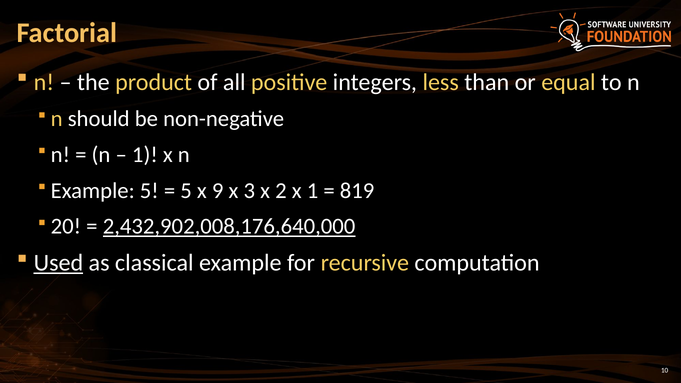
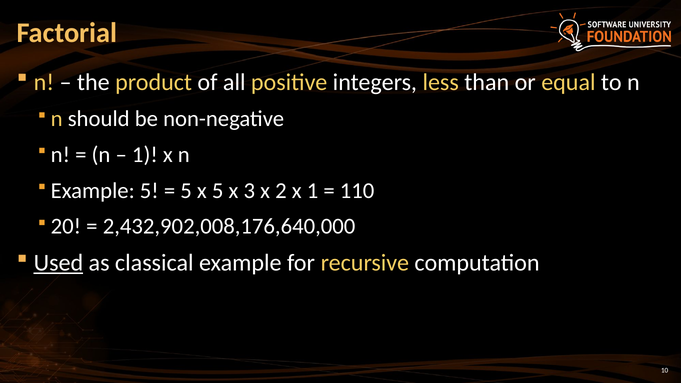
x 9: 9 -> 5
819: 819 -> 110
2,432,902,008,176,640,000 underline: present -> none
